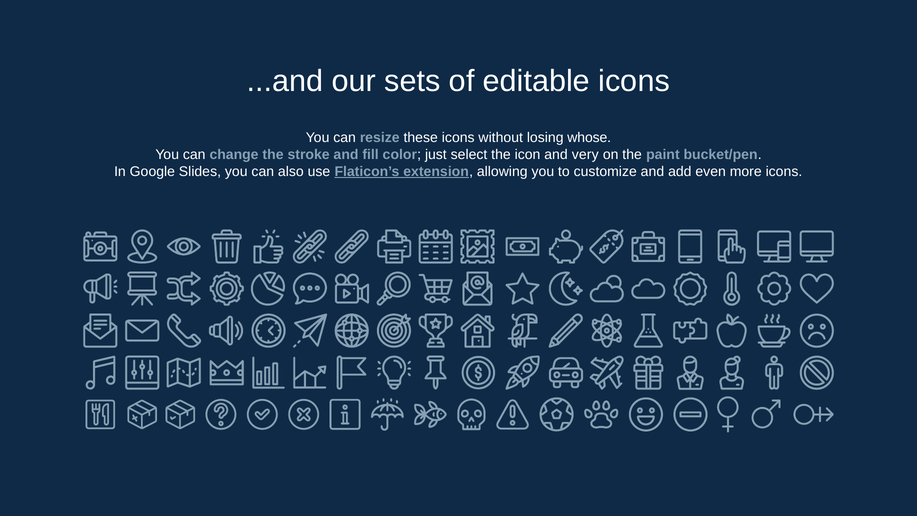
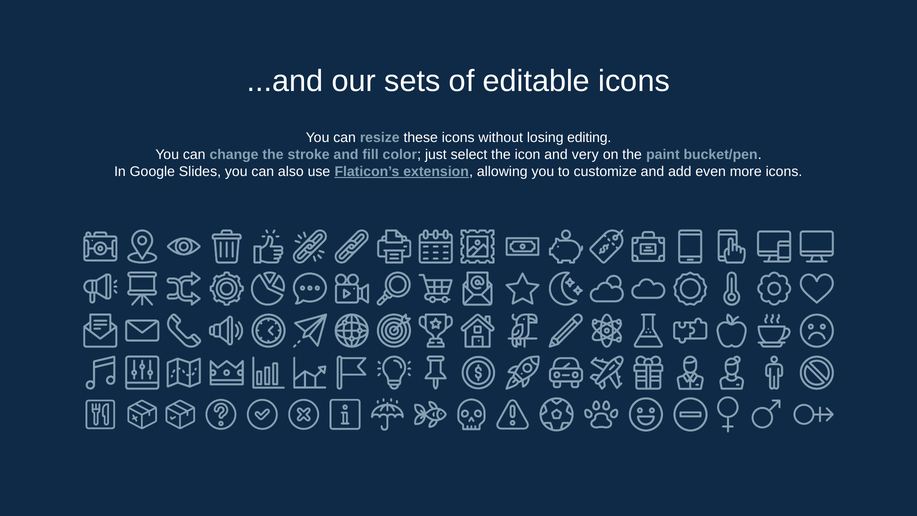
whose: whose -> editing
